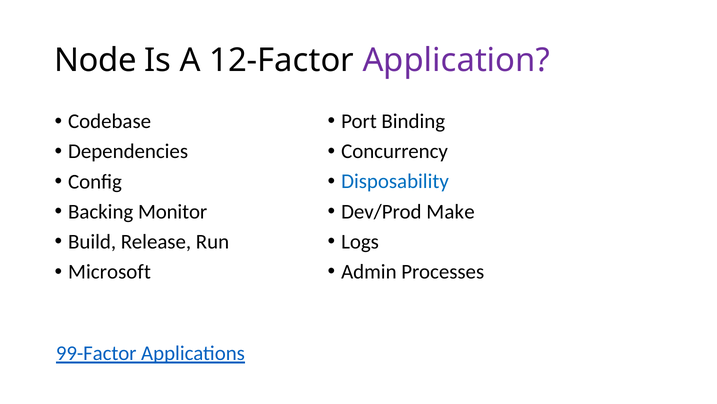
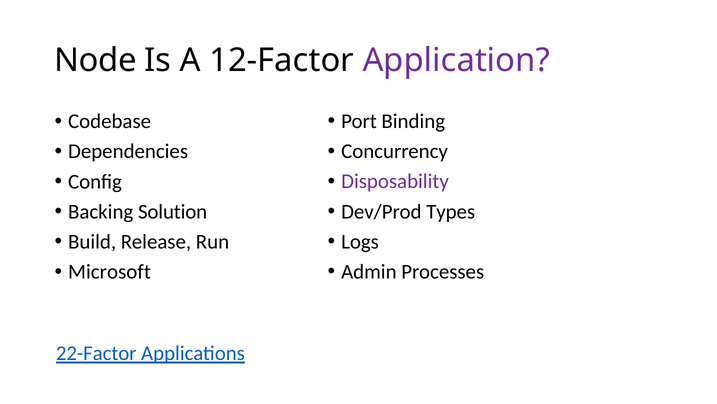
Disposability colour: blue -> purple
Make: Make -> Types
Monitor: Monitor -> Solution
99-Factor: 99-Factor -> 22-Factor
